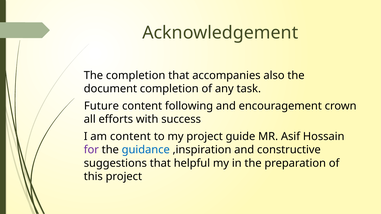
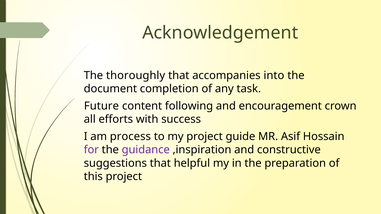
The completion: completion -> thoroughly
also: also -> into
am content: content -> process
guidance colour: blue -> purple
